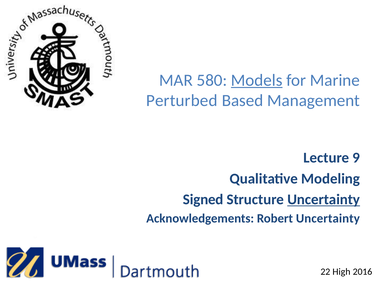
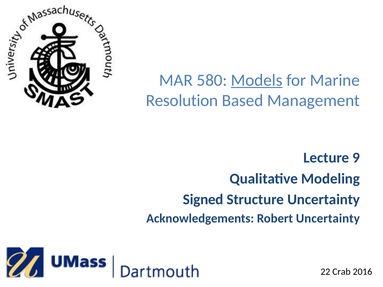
Perturbed: Perturbed -> Resolution
Uncertainty at (324, 200) underline: present -> none
High: High -> Crab
